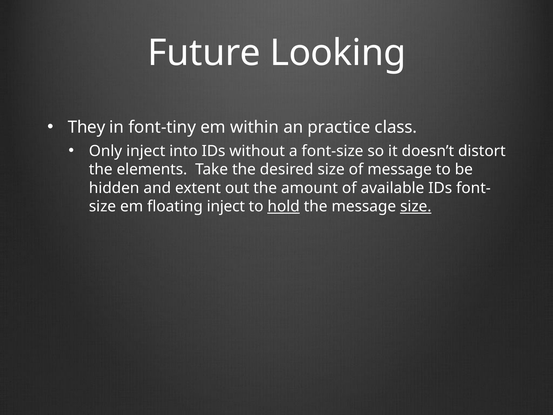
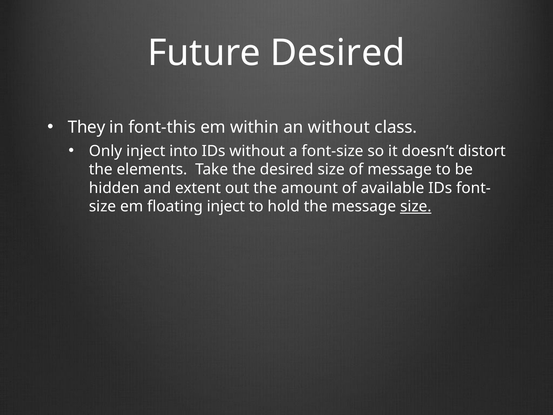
Future Looking: Looking -> Desired
font-tiny: font-tiny -> font-this
an practice: practice -> without
hold underline: present -> none
